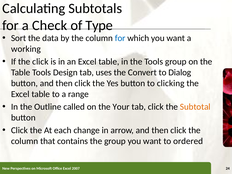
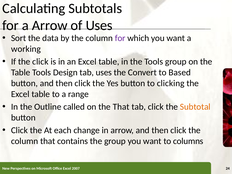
a Check: Check -> Arrow
of Type: Type -> Uses
for at (120, 38) colour: blue -> purple
Dialog: Dialog -> Based
the Your: Your -> That
ordered: ordered -> columns
